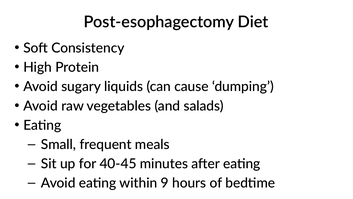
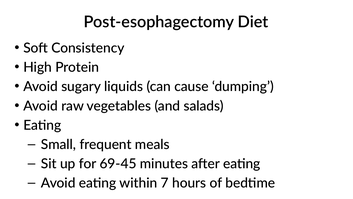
40-45: 40-45 -> 69-45
9: 9 -> 7
